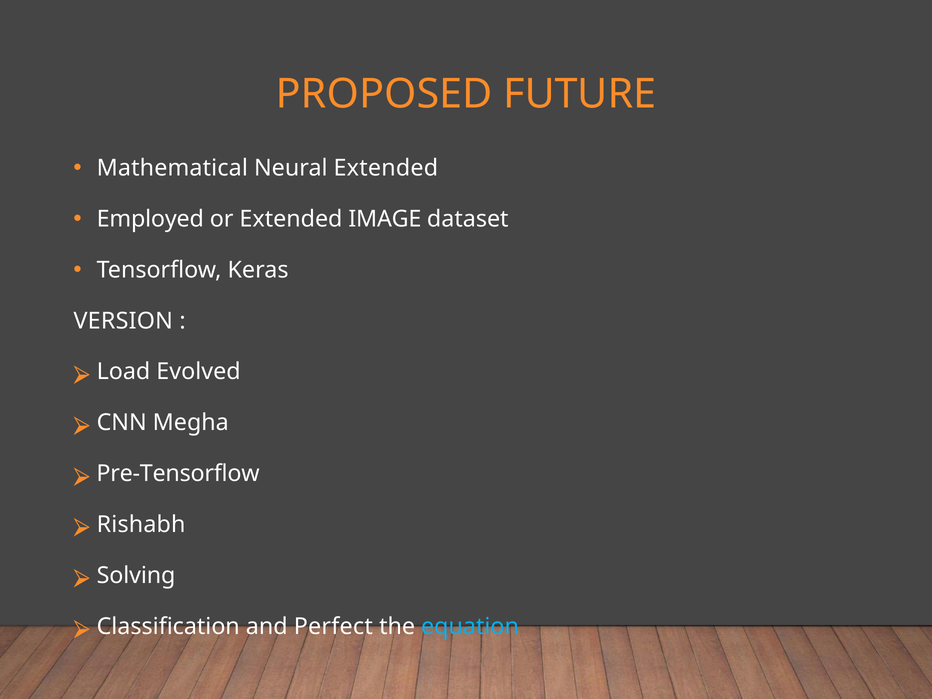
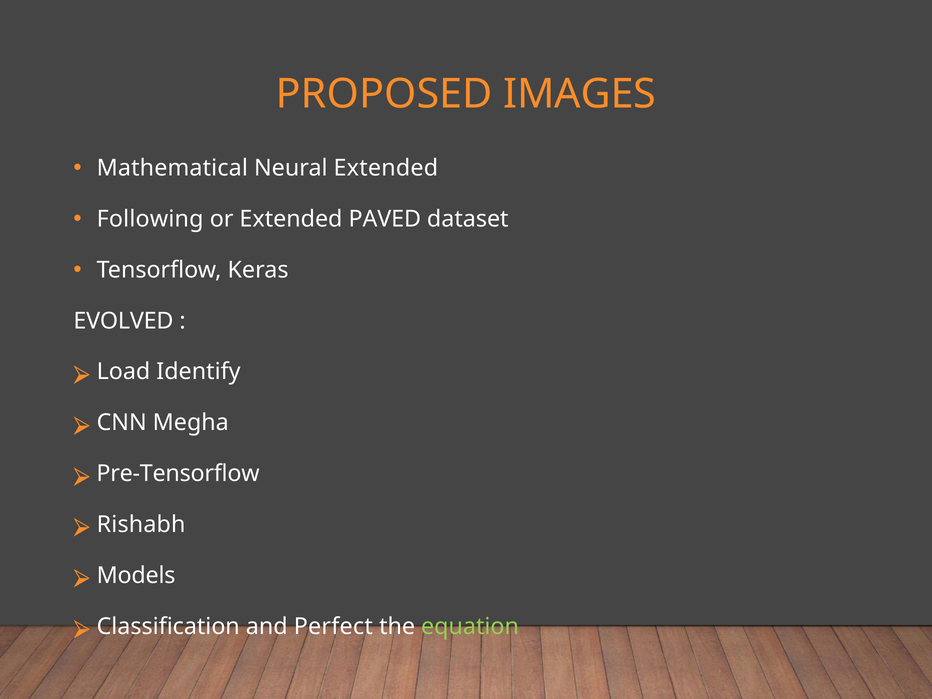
FUTURE: FUTURE -> IMAGES
Employed: Employed -> Following
IMAGE: IMAGE -> PAVED
VERSION: VERSION -> EVOLVED
Evolved: Evolved -> Identify
Solving: Solving -> Models
equation colour: light blue -> light green
